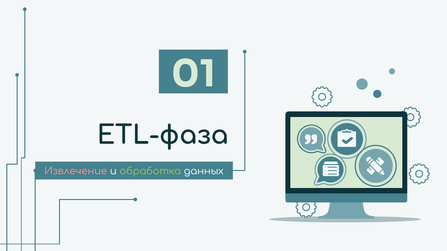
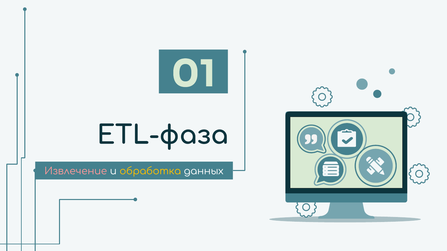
обработка colour: light green -> yellow
